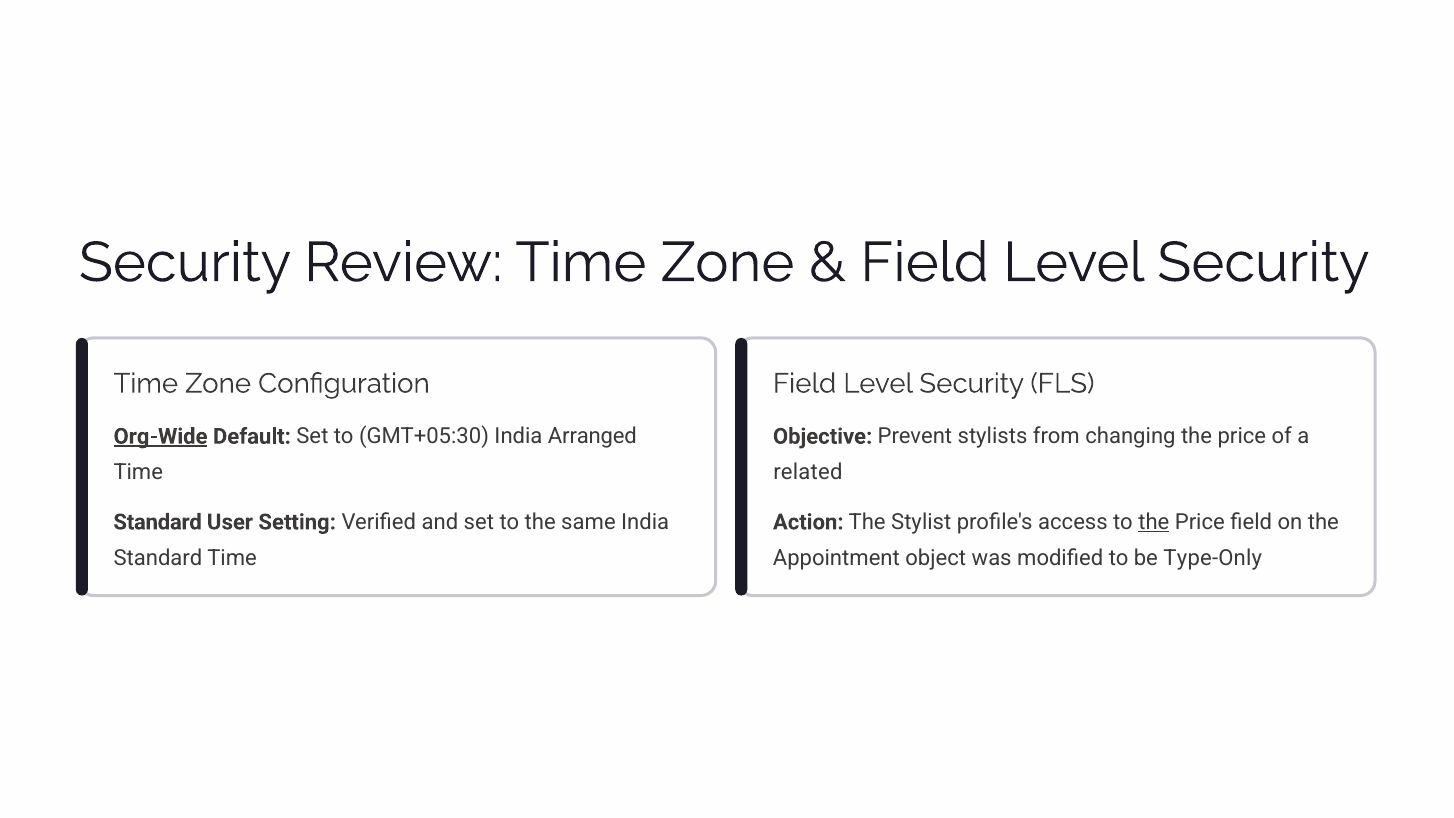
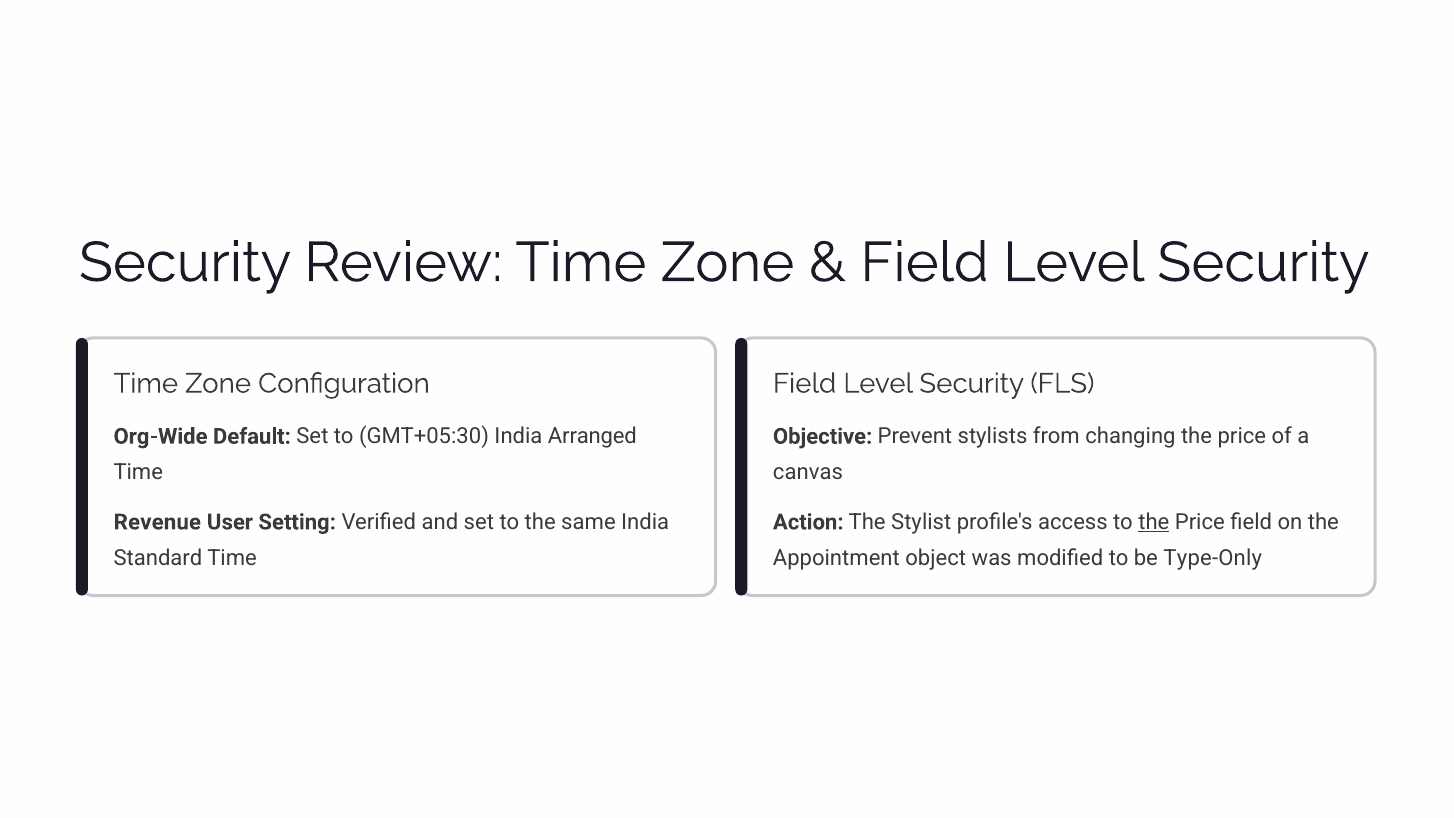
Org-Wide underline: present -> none
related: related -> canvas
Standard at (158, 522): Standard -> Revenue
